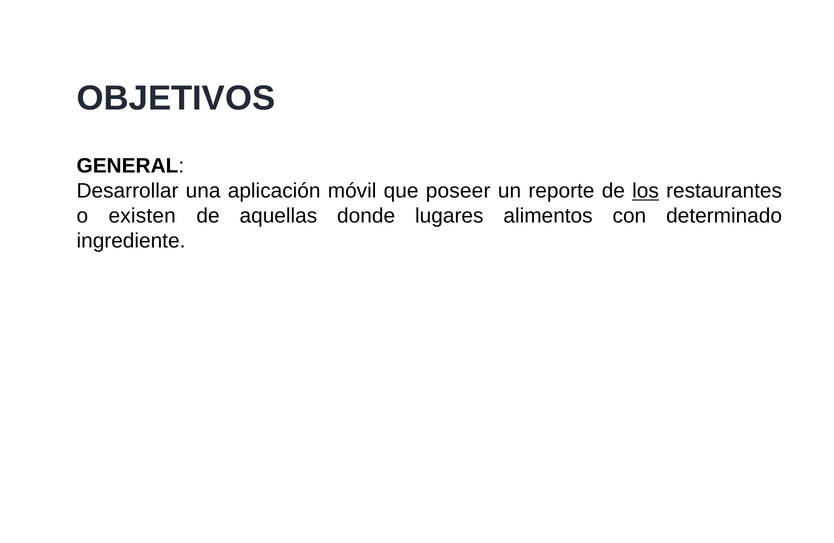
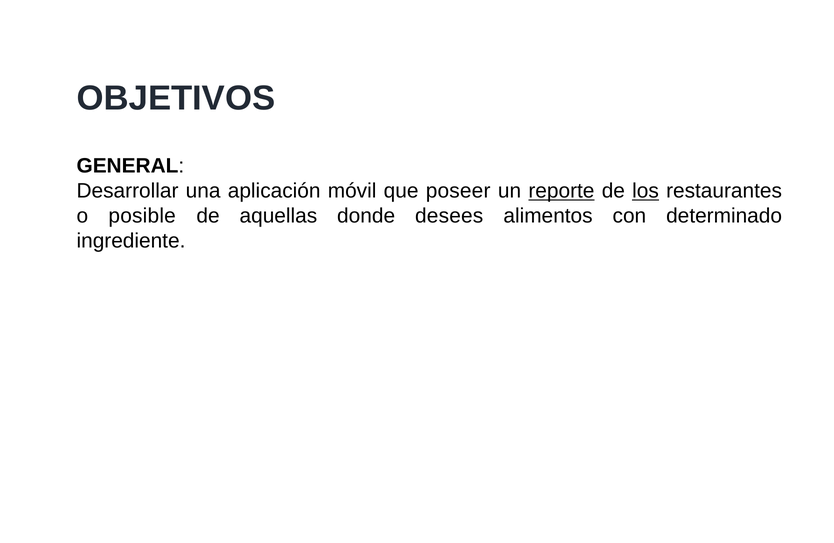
reporte underline: none -> present
existen: existen -> posible
lugares: lugares -> desees
